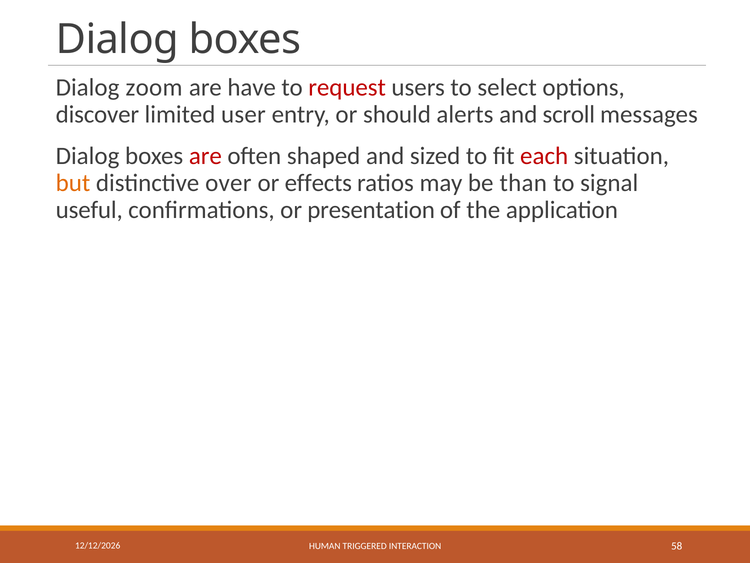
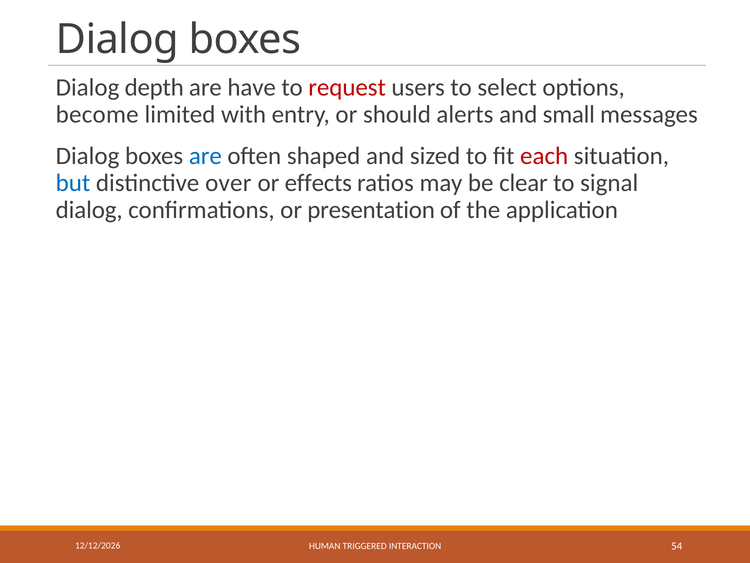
zoom: zoom -> depth
discover: discover -> become
user: user -> with
scroll: scroll -> small
are at (205, 156) colour: red -> blue
but colour: orange -> blue
than: than -> clear
useful at (89, 210): useful -> dialog
58: 58 -> 54
